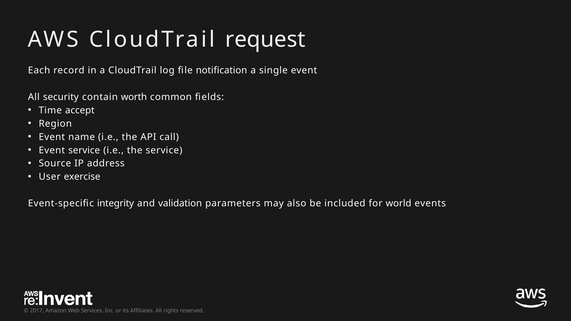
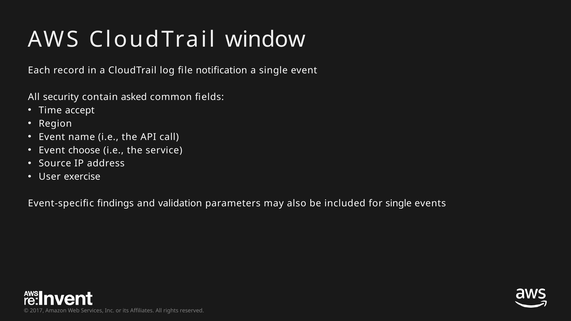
request: request -> window
worth: worth -> asked
Event service: service -> choose
integrity: integrity -> findings
for world: world -> single
